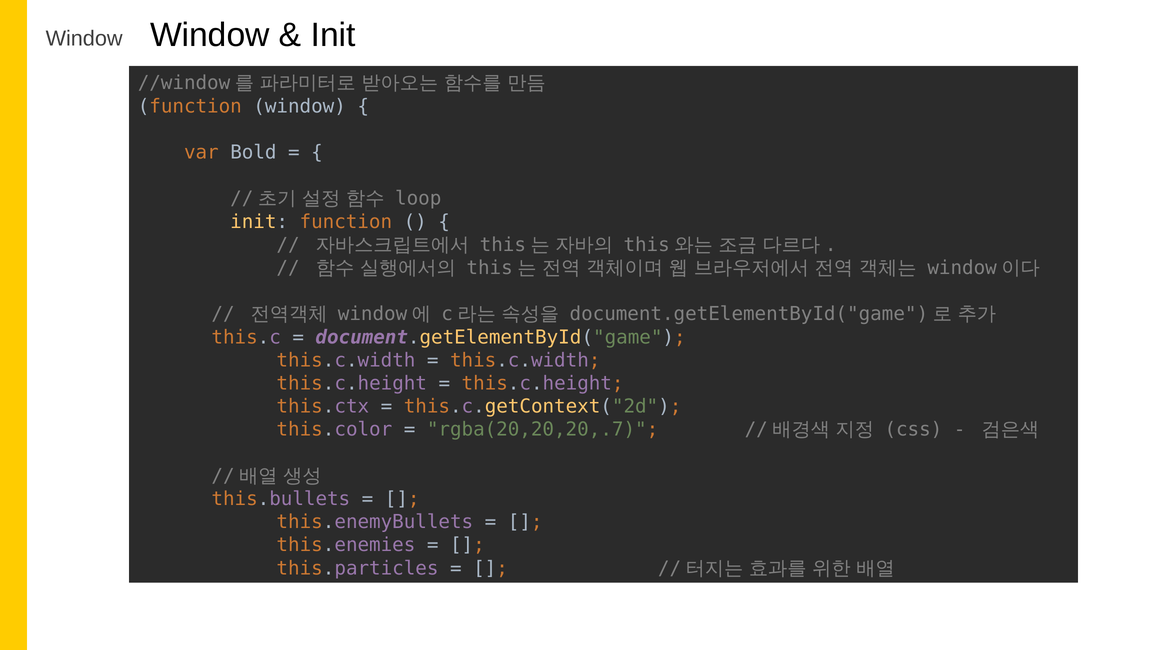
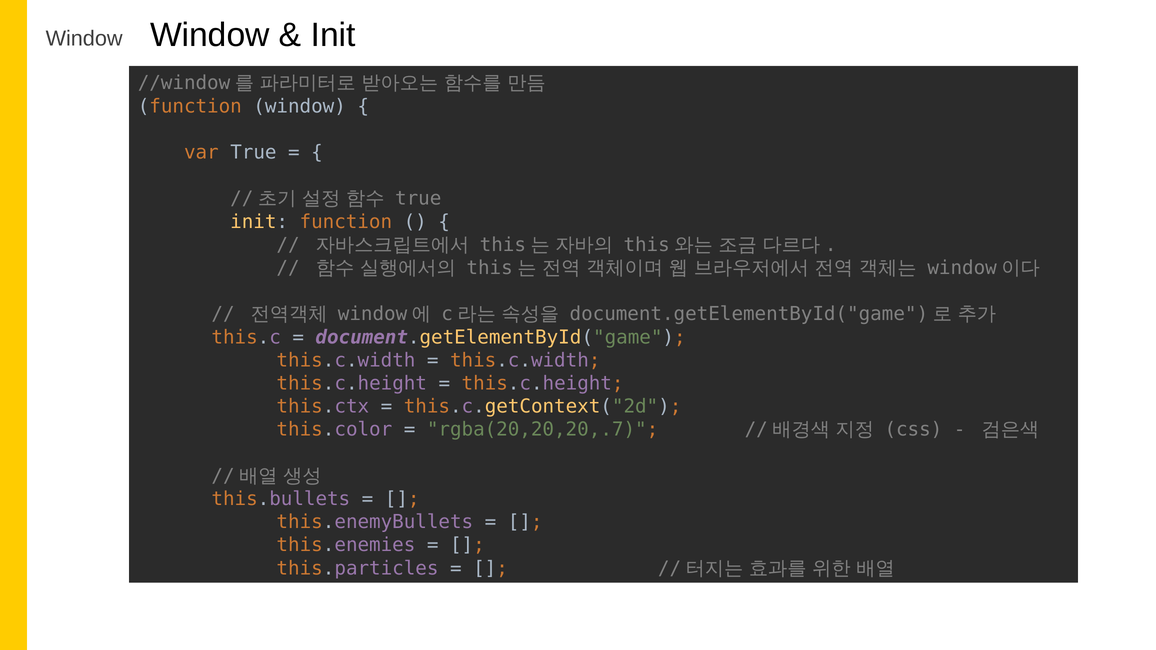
var Bold: Bold -> True
loop at (418, 199): loop -> true
